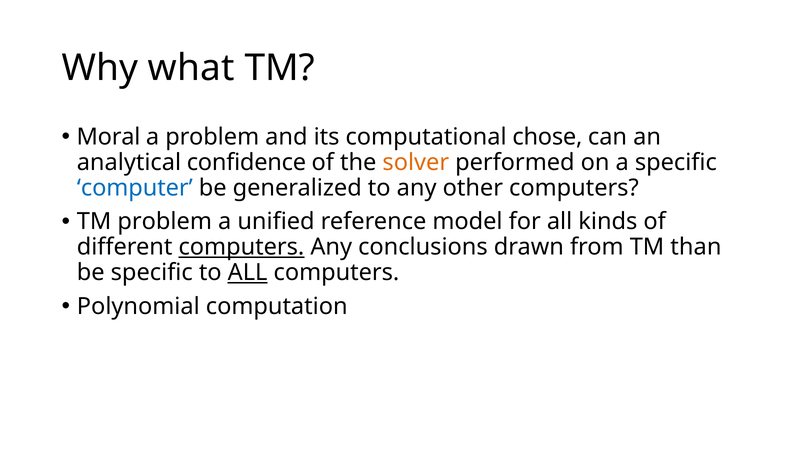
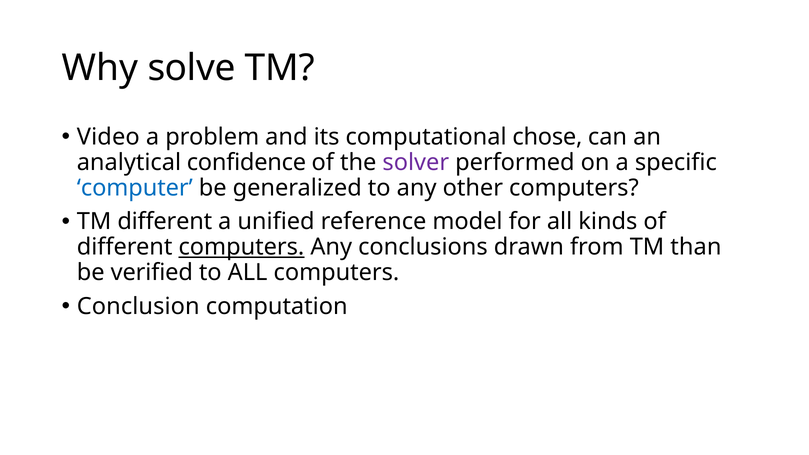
what: what -> solve
Moral: Moral -> Video
solver colour: orange -> purple
TM problem: problem -> different
be specific: specific -> verified
ALL at (248, 273) underline: present -> none
Polynomial: Polynomial -> Conclusion
